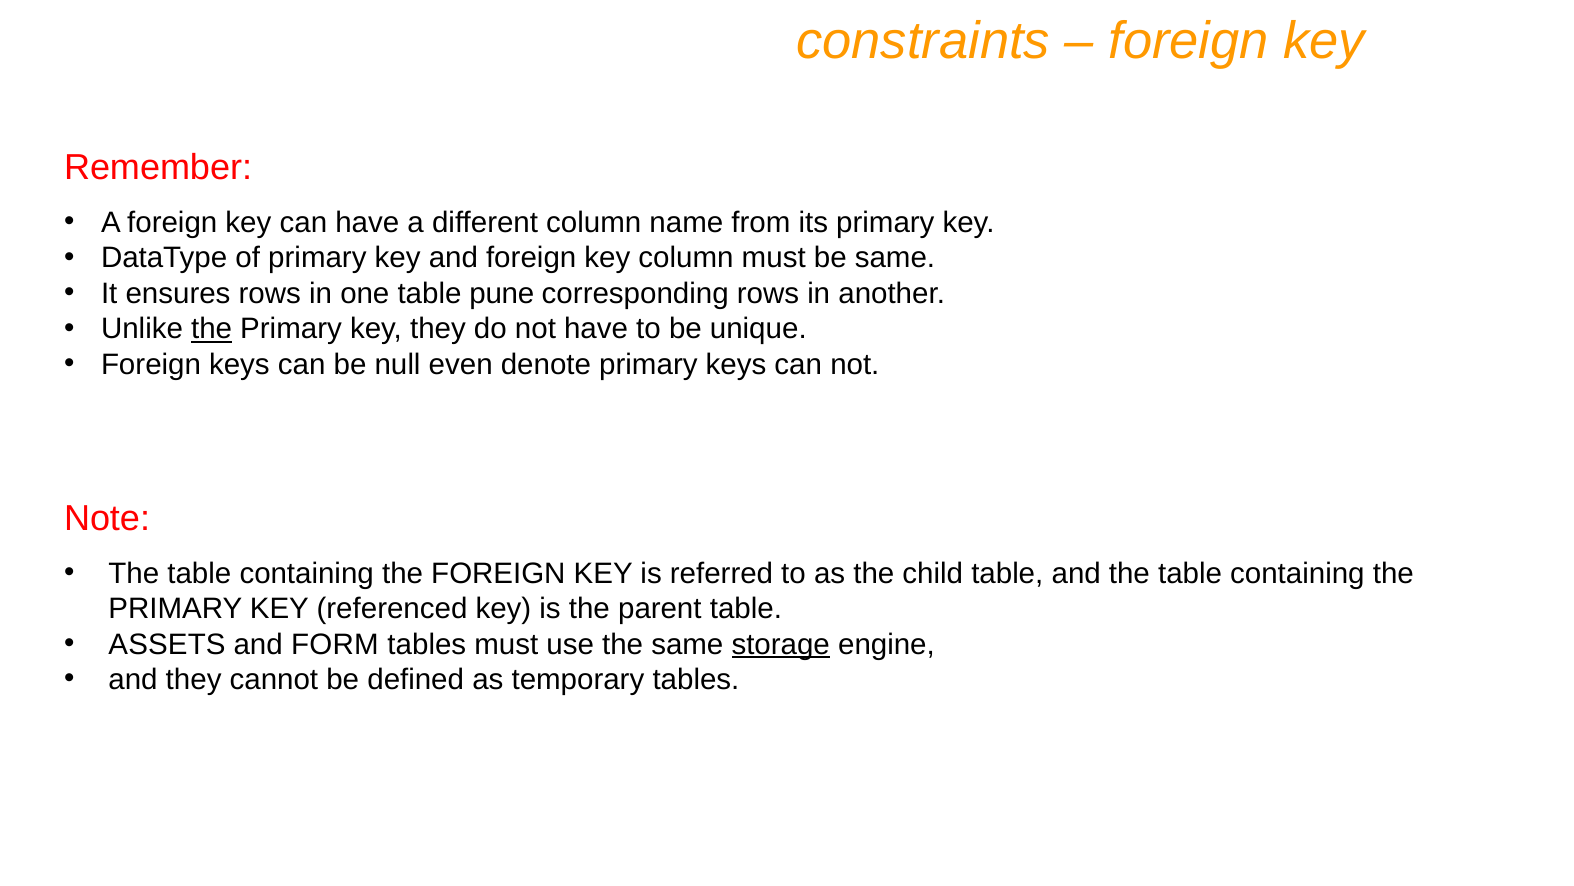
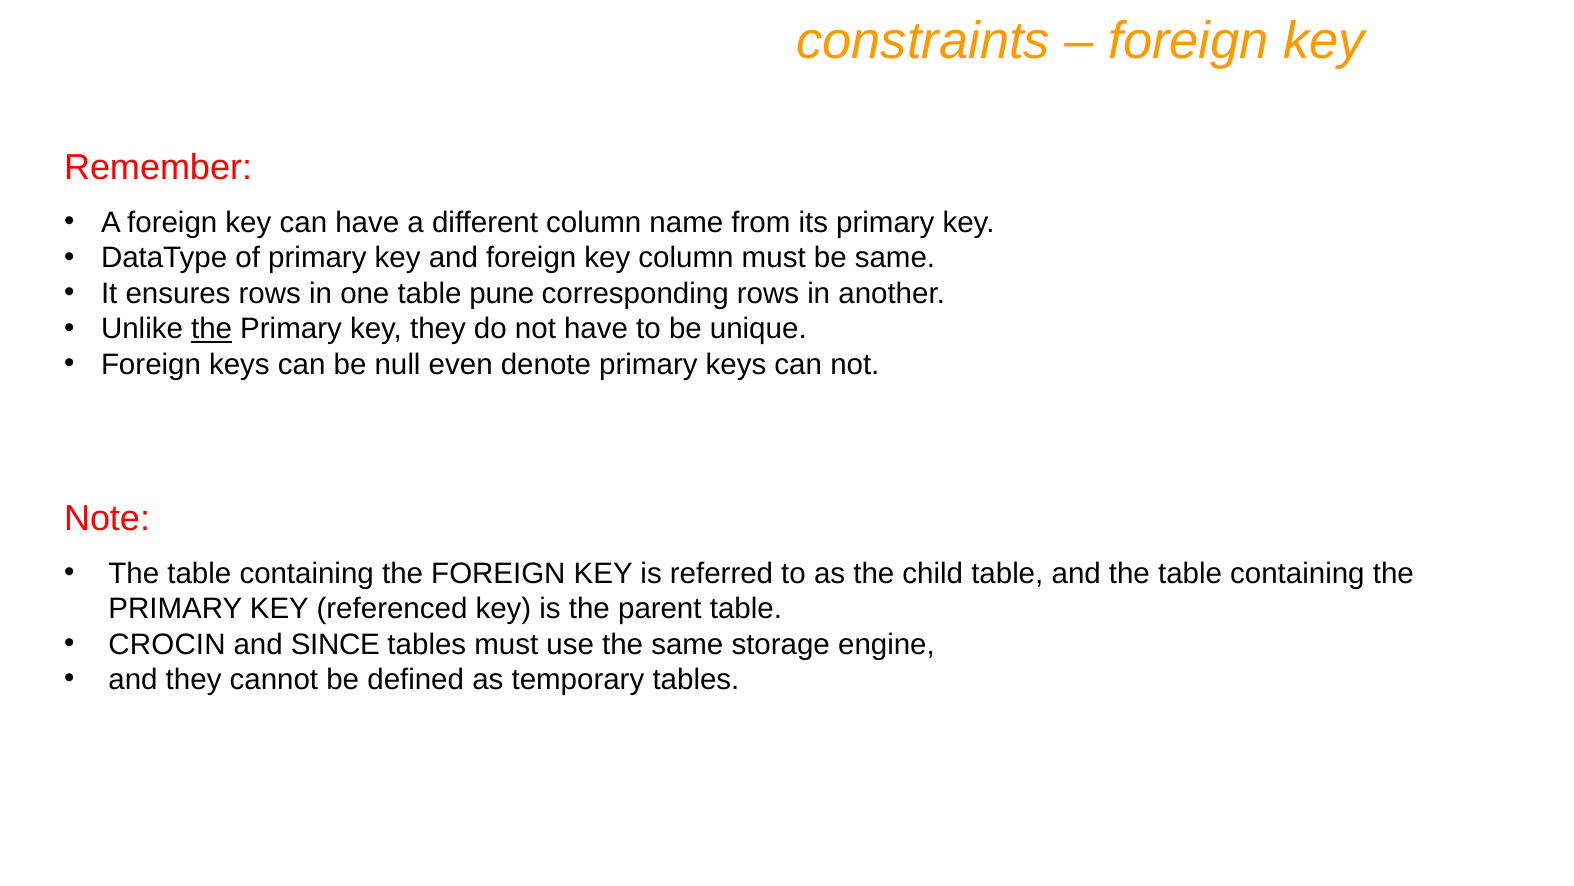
ASSETS: ASSETS -> CROCIN
FORM: FORM -> SINCE
storage underline: present -> none
